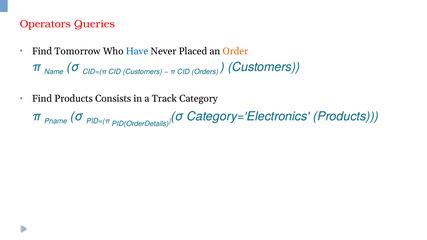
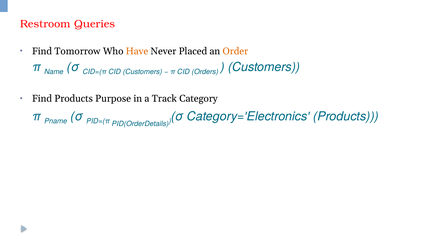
Operators: Operators -> Restroom
Have colour: blue -> orange
Consists: Consists -> Purpose
